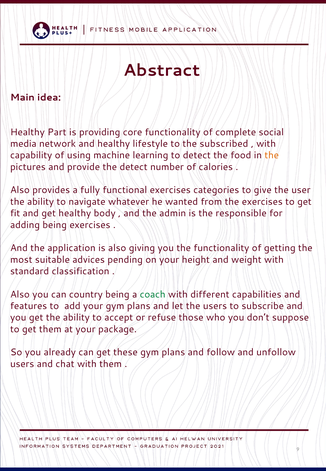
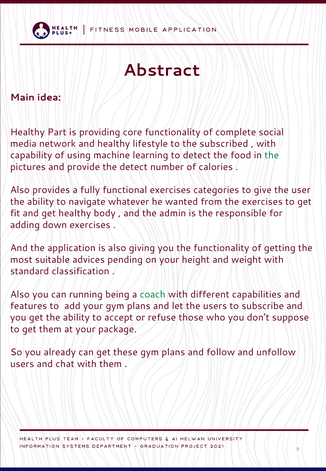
the at (272, 155) colour: orange -> green
adding being: being -> down
country: country -> running
